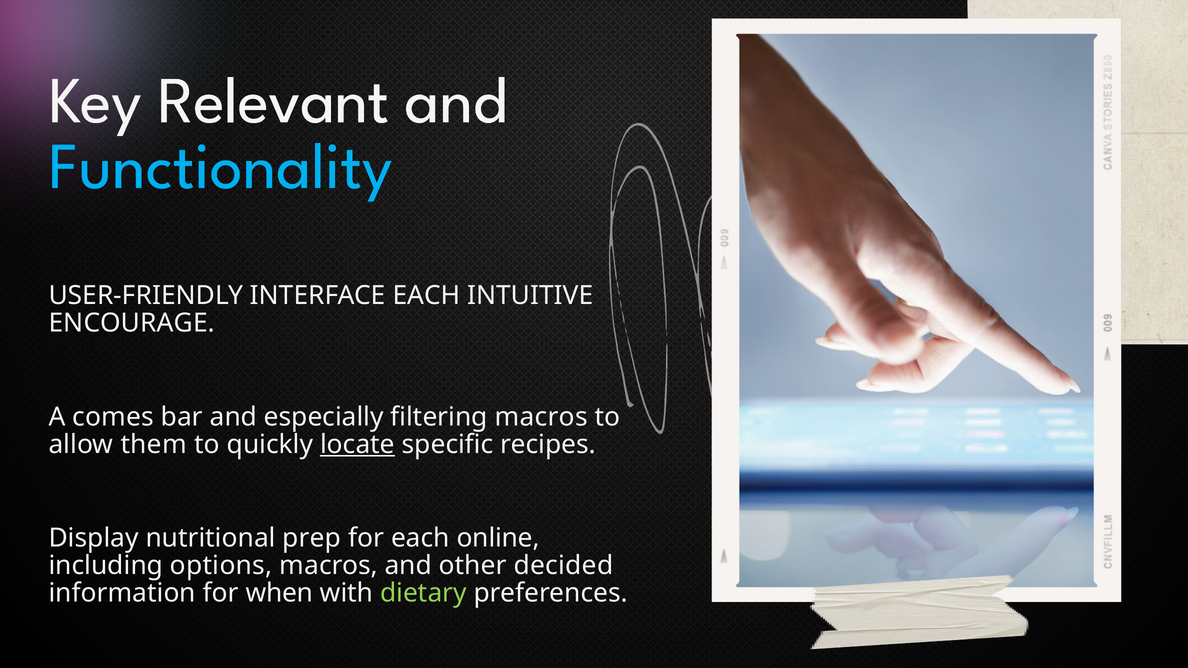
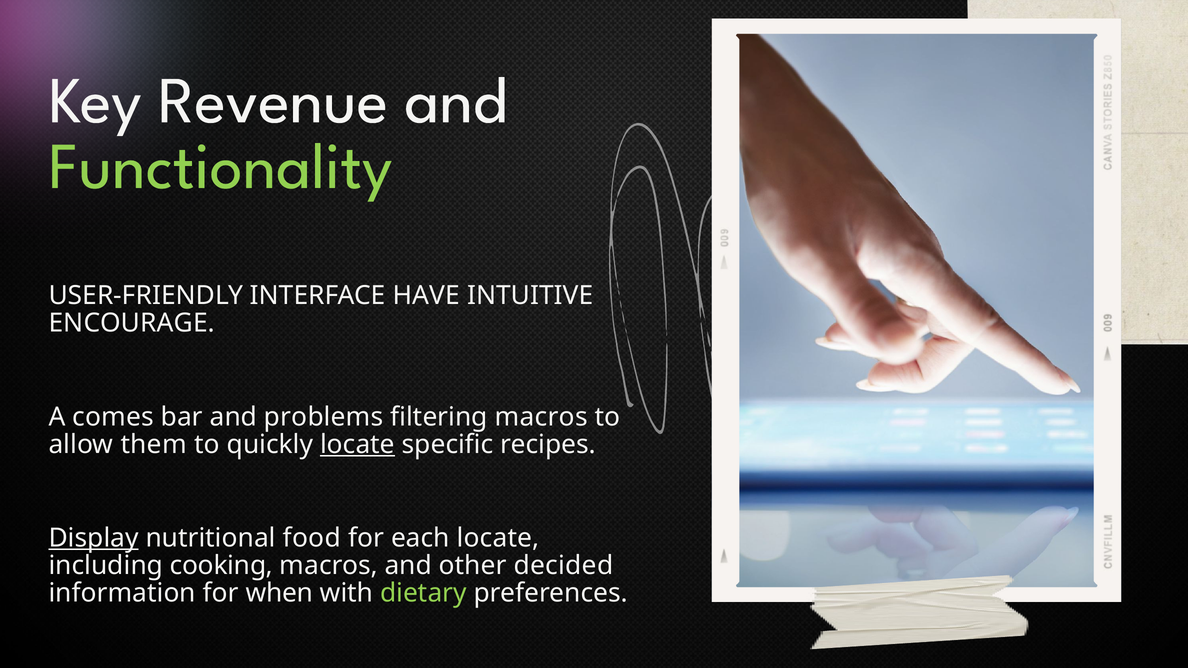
Relevant: Relevant -> Revenue
Functionality colour: light blue -> light green
INTERFACE EACH: EACH -> HAVE
especially: especially -> problems
Display underline: none -> present
prep: prep -> food
each online: online -> locate
options: options -> cooking
